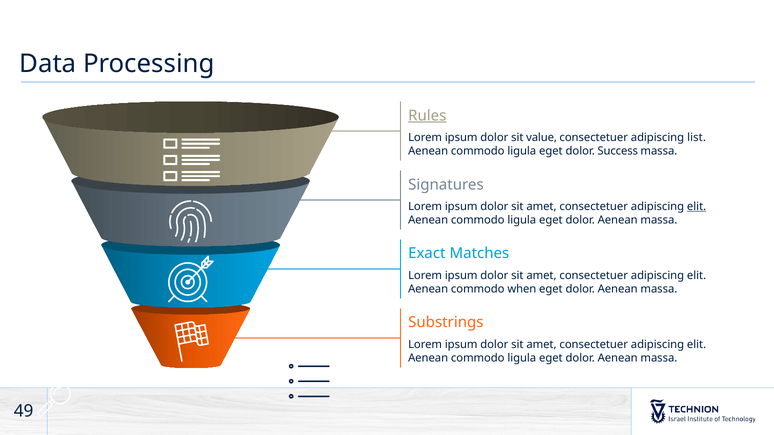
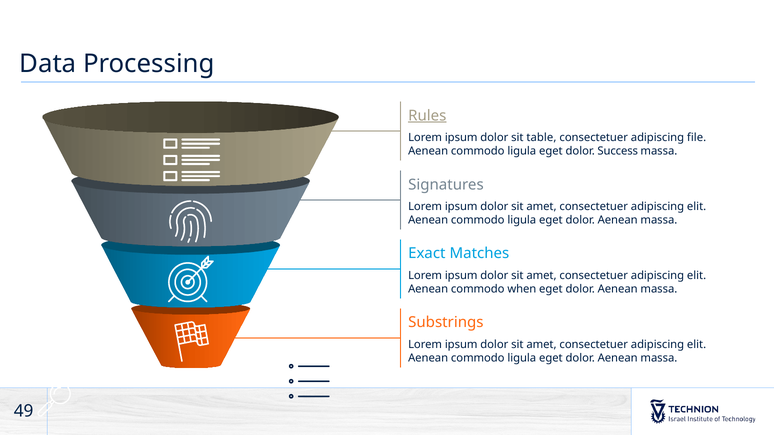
value: value -> table
list: list -> file
elit at (697, 207) underline: present -> none
